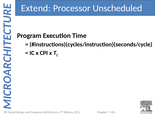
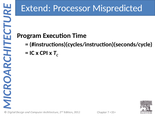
Unscheduled: Unscheduled -> Mispredicted
